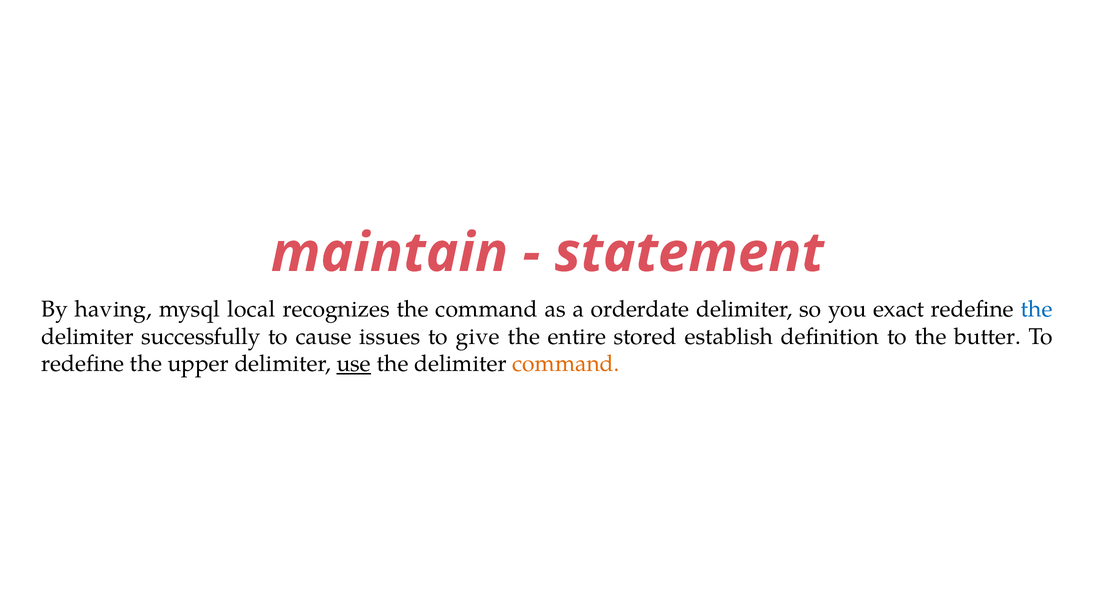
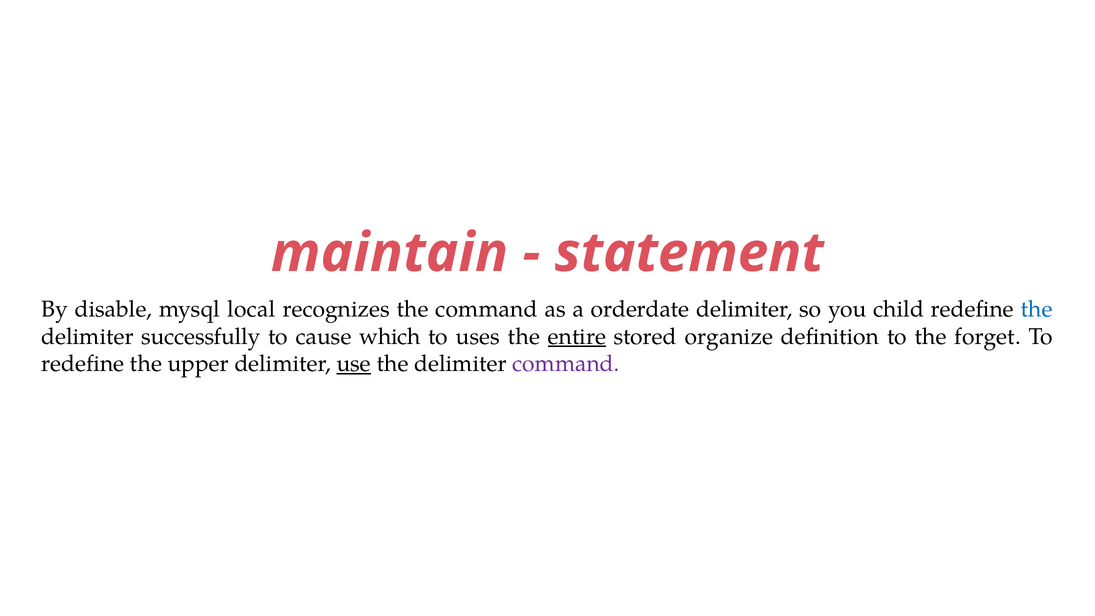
having: having -> disable
exact: exact -> child
issues: issues -> which
give: give -> uses
entire underline: none -> present
establish: establish -> organize
butter: butter -> forget
command at (566, 364) colour: orange -> purple
